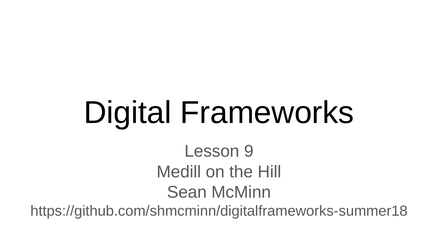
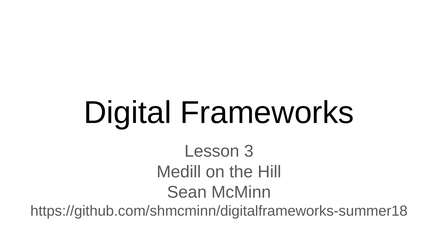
9: 9 -> 3
